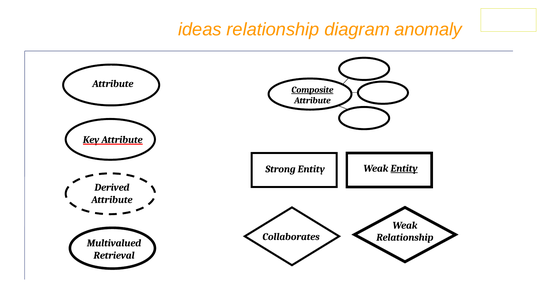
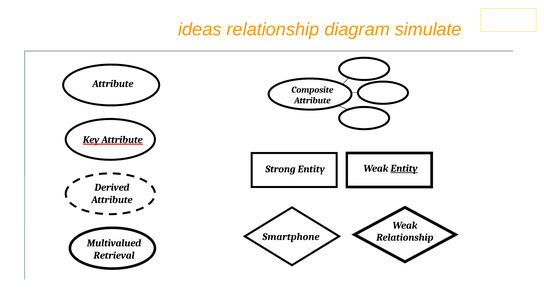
anomaly: anomaly -> simulate
Composite underline: present -> none
Collaborates: Collaborates -> Smartphone
